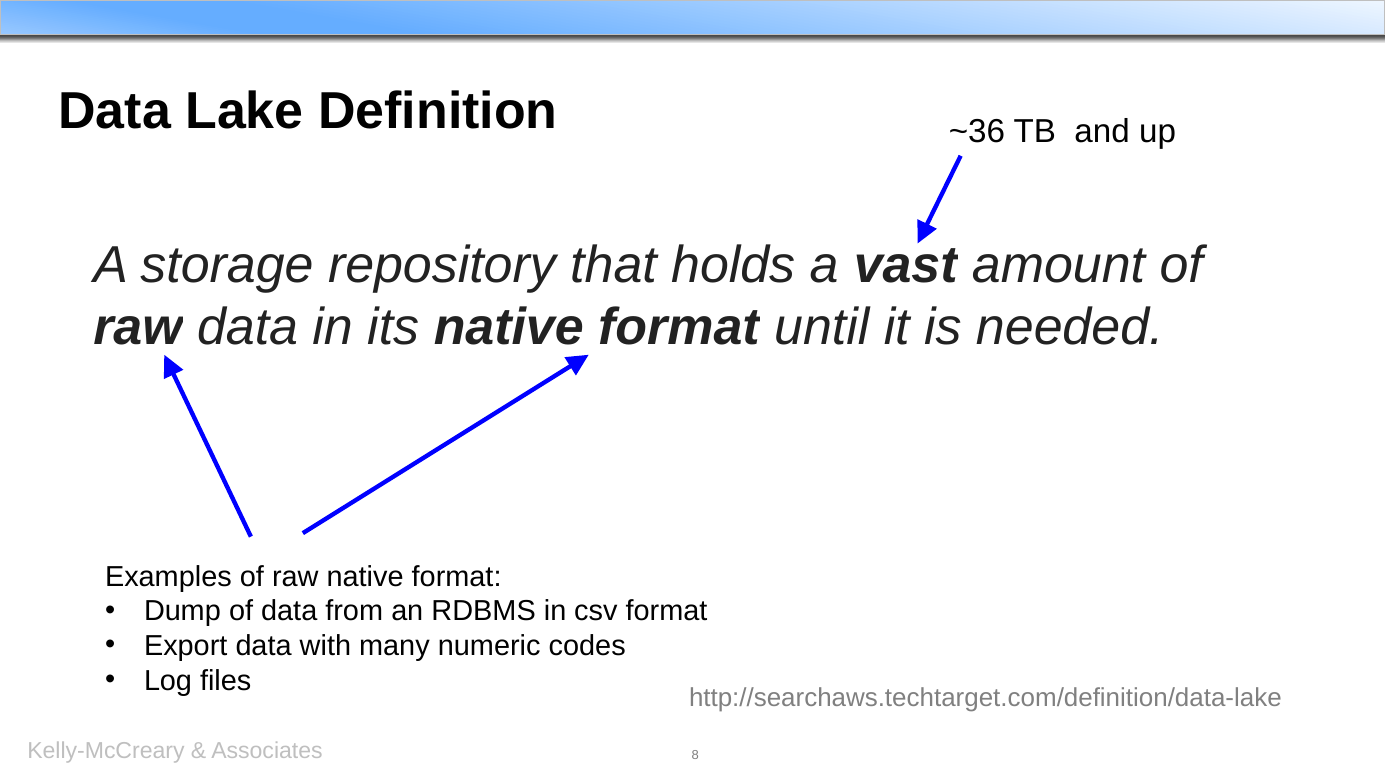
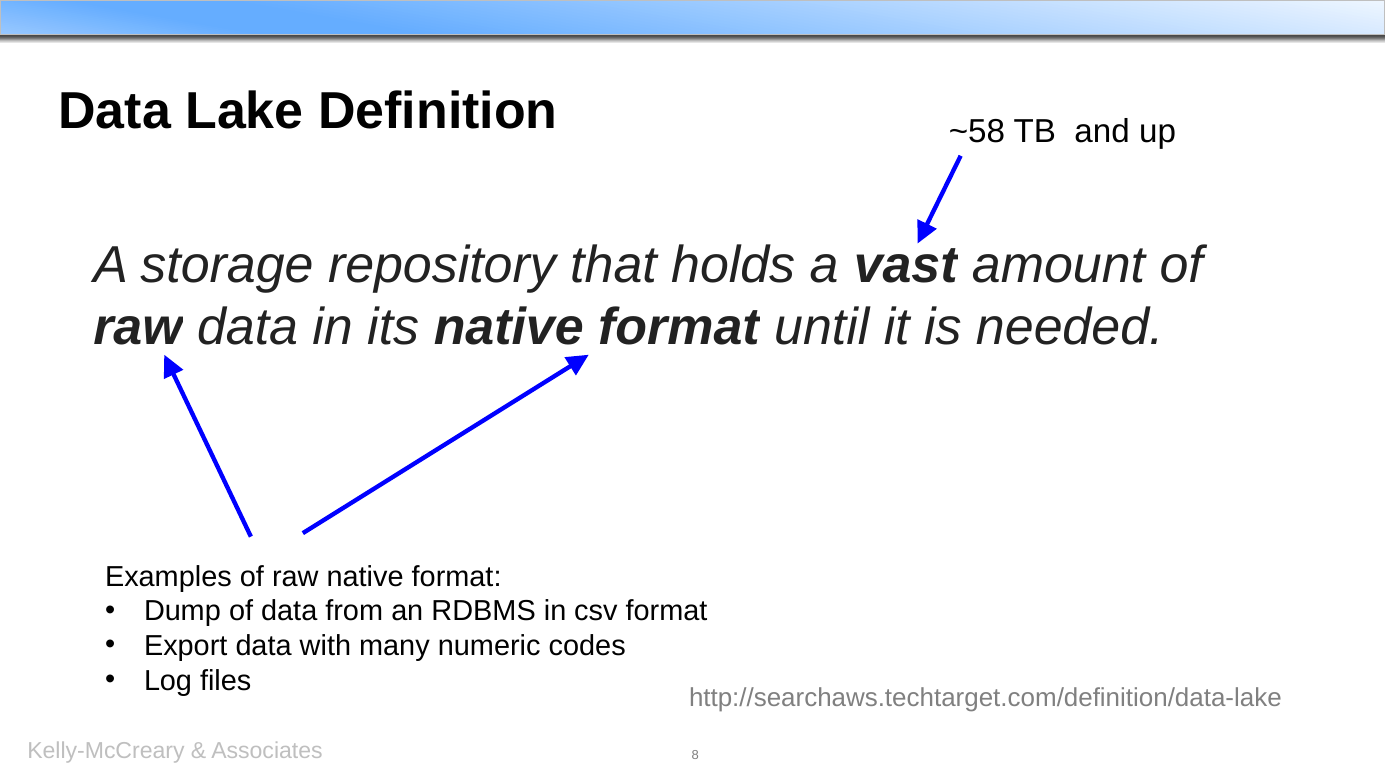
~36: ~36 -> ~58
